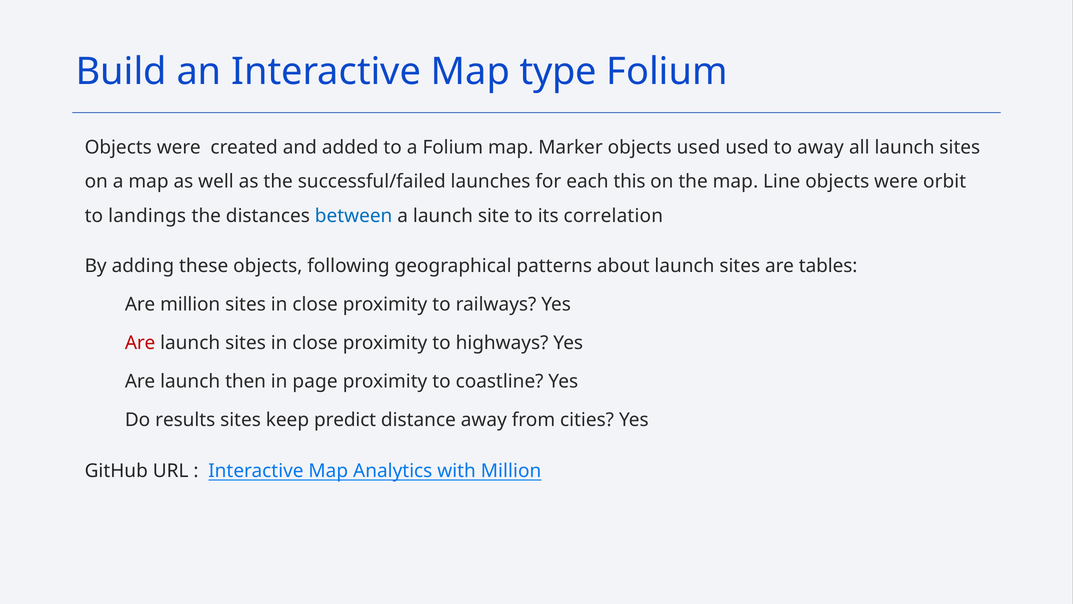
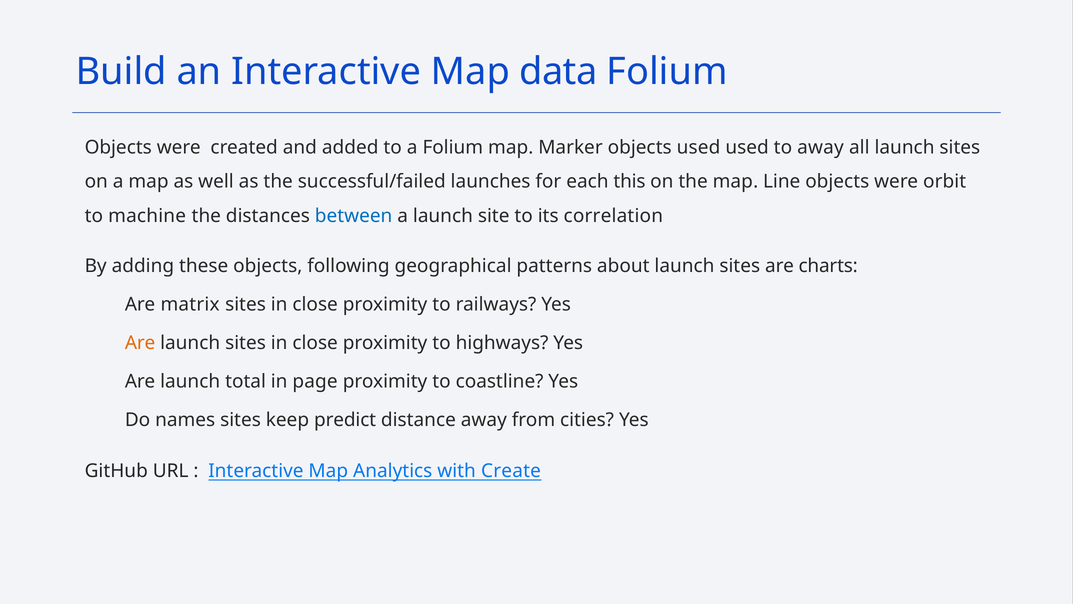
type: type -> data
landings: landings -> machine
tables: tables -> charts
Are million: million -> matrix
Are at (140, 342) colour: red -> orange
then: then -> total
results: results -> names
with Million: Million -> Create
